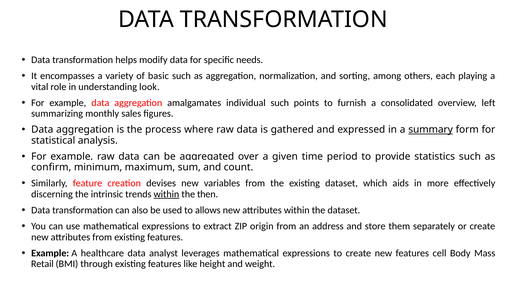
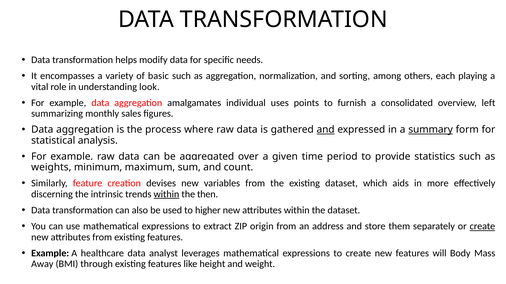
individual such: such -> uses
and at (326, 130) underline: none -> present
confirm: confirm -> weights
allows: allows -> higher
create at (482, 227) underline: none -> present
cell: cell -> will
Retail: Retail -> Away
